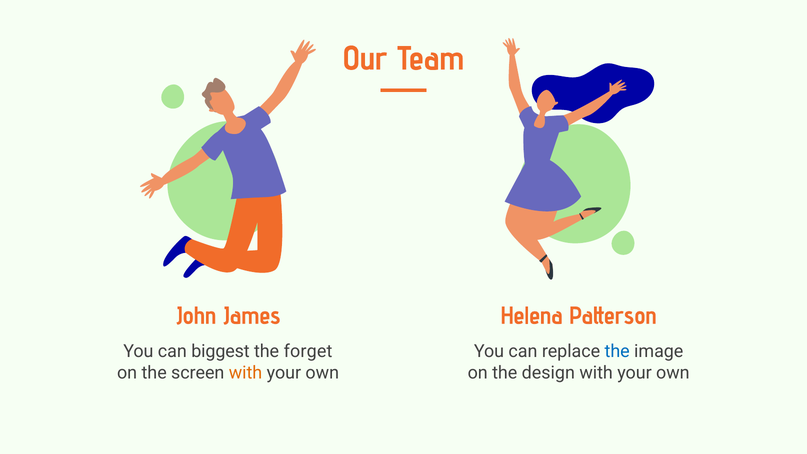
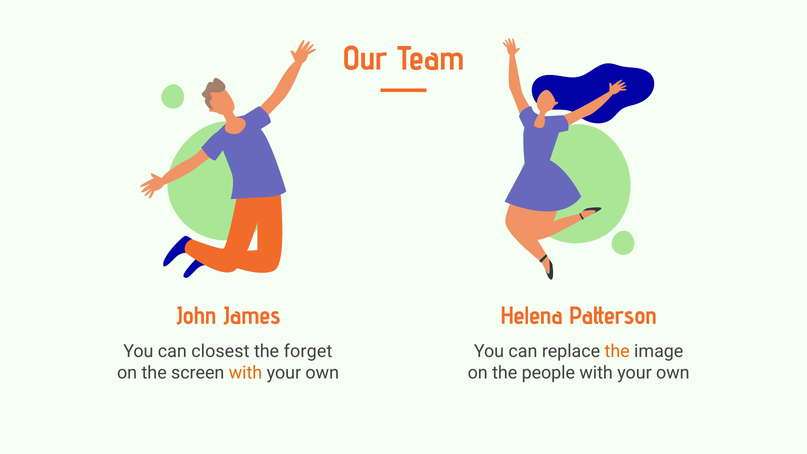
biggest: biggest -> closest
the at (617, 351) colour: blue -> orange
design: design -> people
